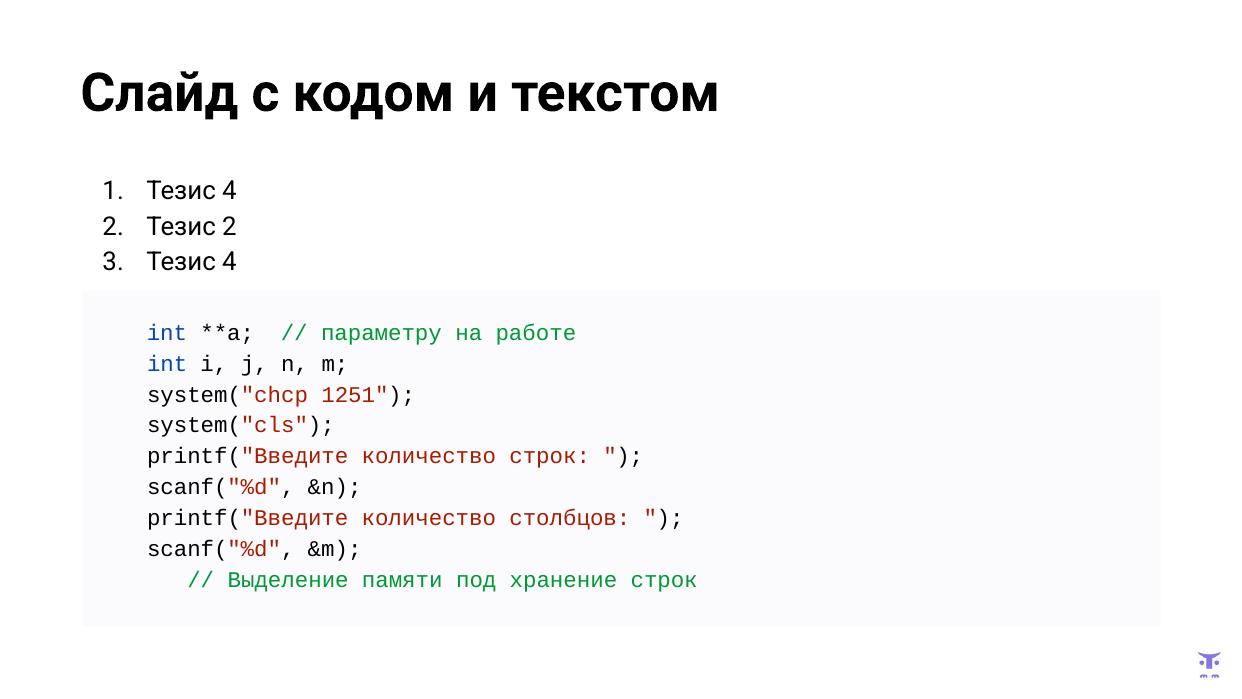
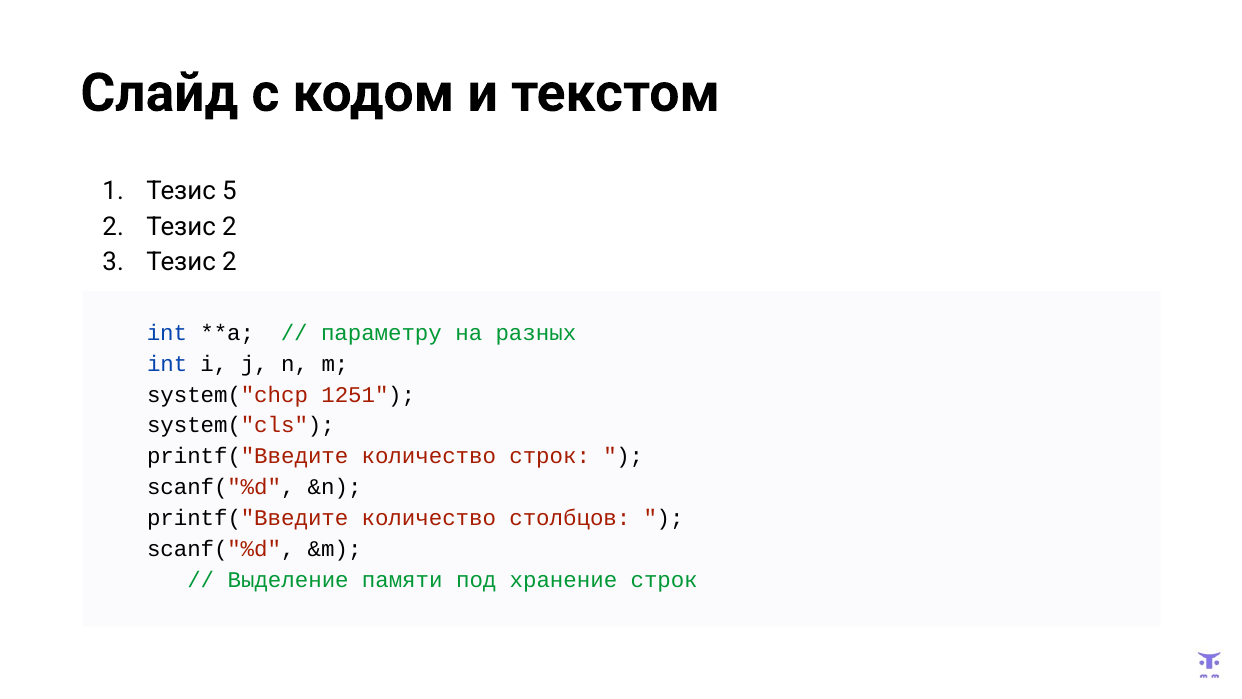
1 Тезис 4: 4 -> 5
3 Тезис 4: 4 -> 2
работе: работе -> разных
